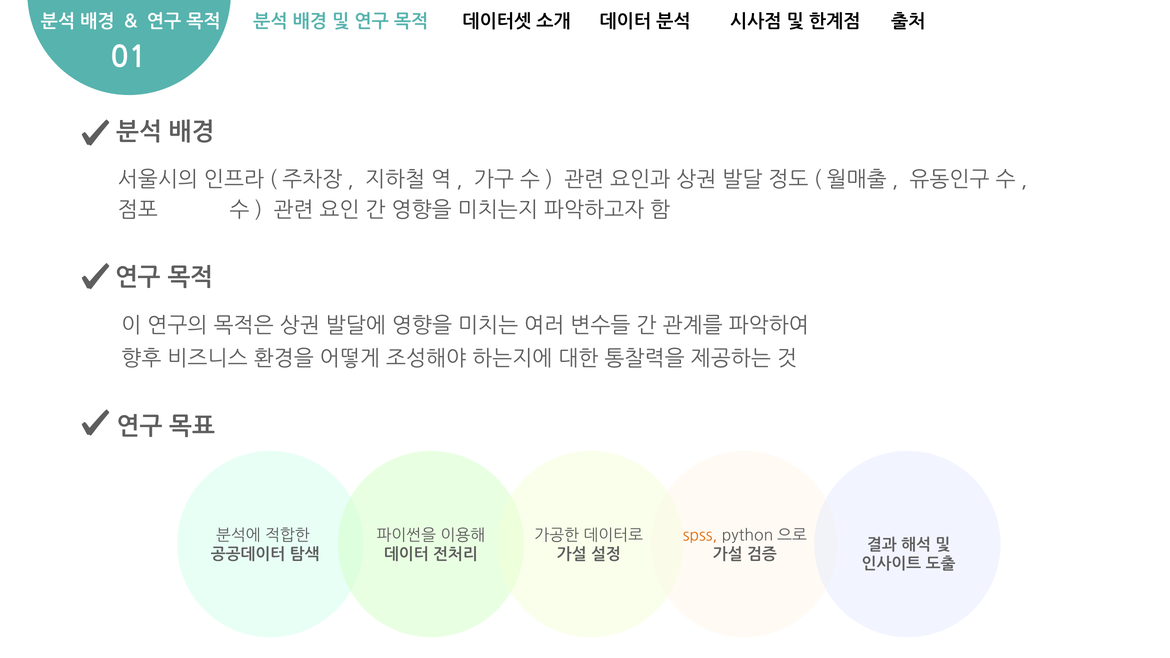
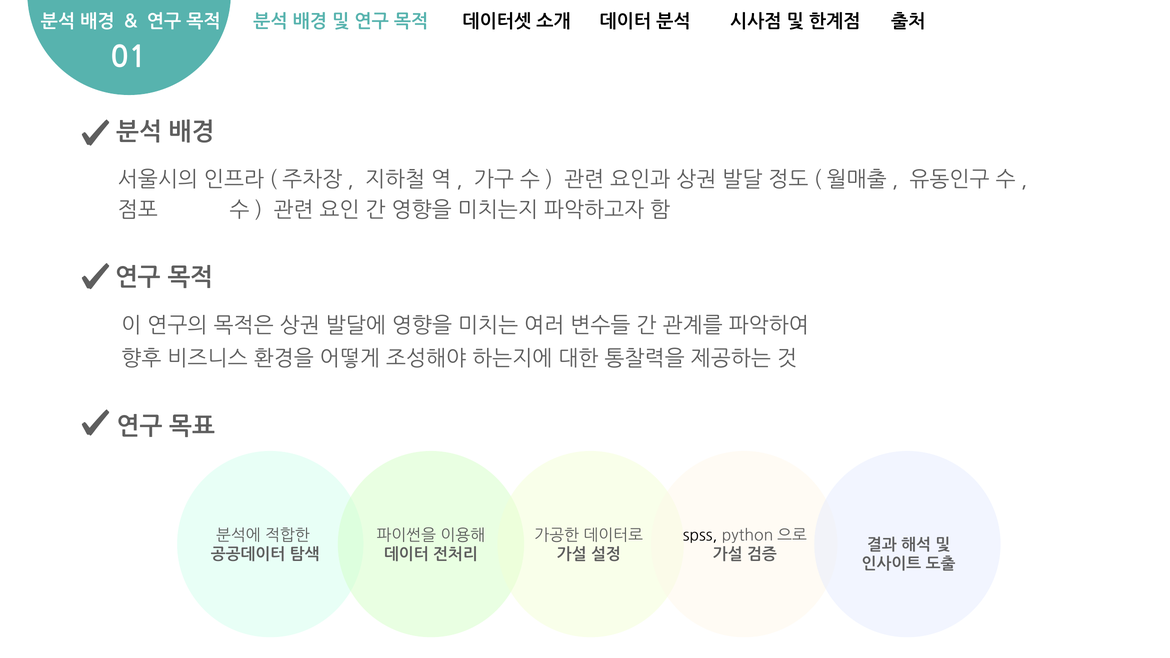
spss colour: orange -> black
